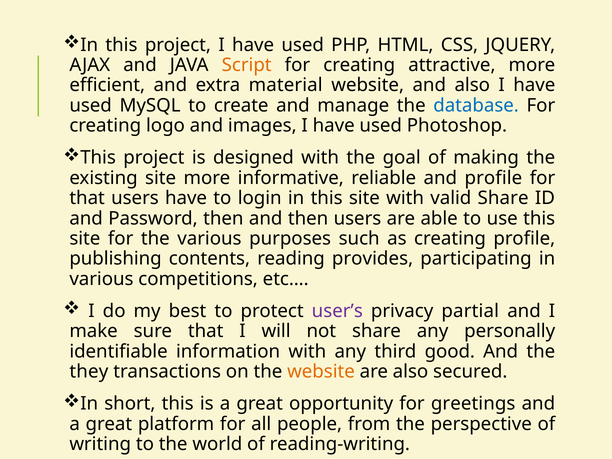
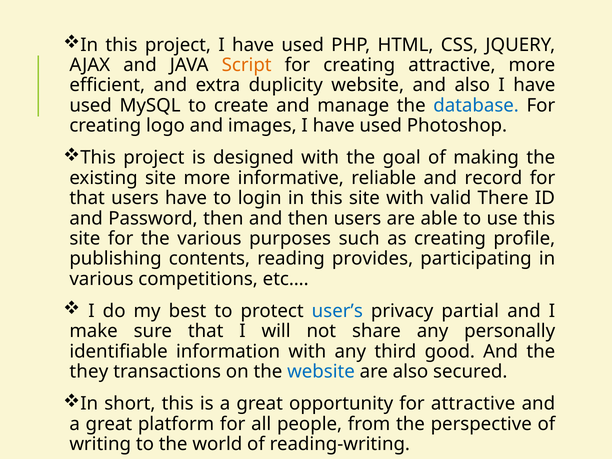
material: material -> duplicity
and profile: profile -> record
valid Share: Share -> There
user’s colour: purple -> blue
website at (321, 372) colour: orange -> blue
for greetings: greetings -> attractive
